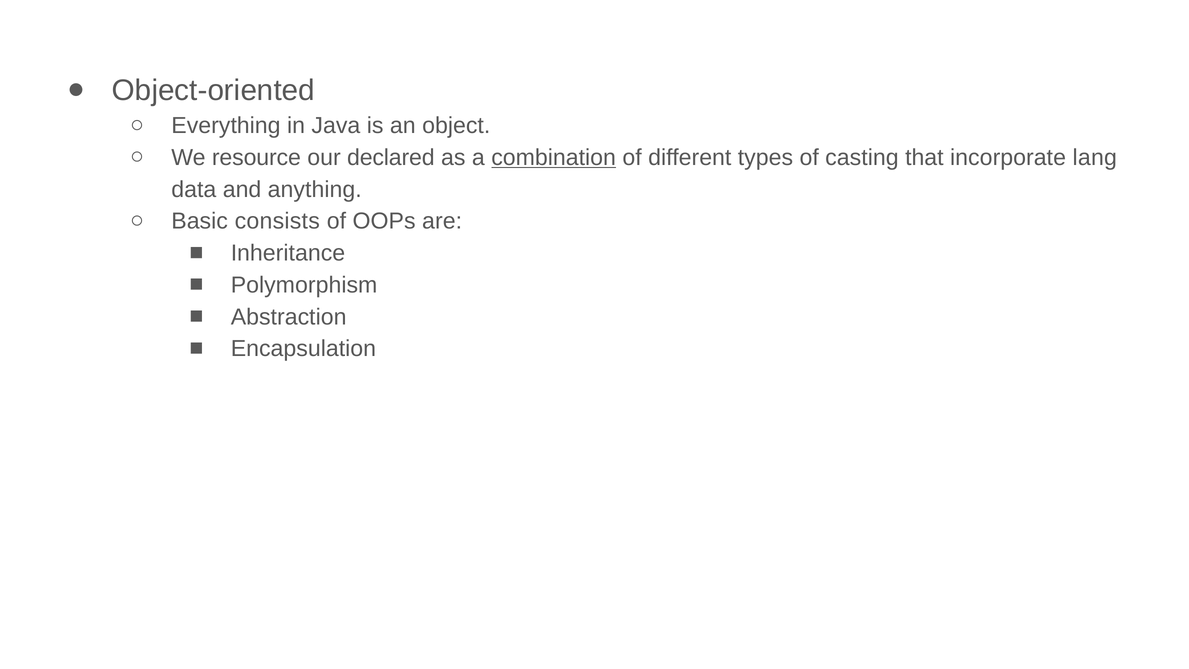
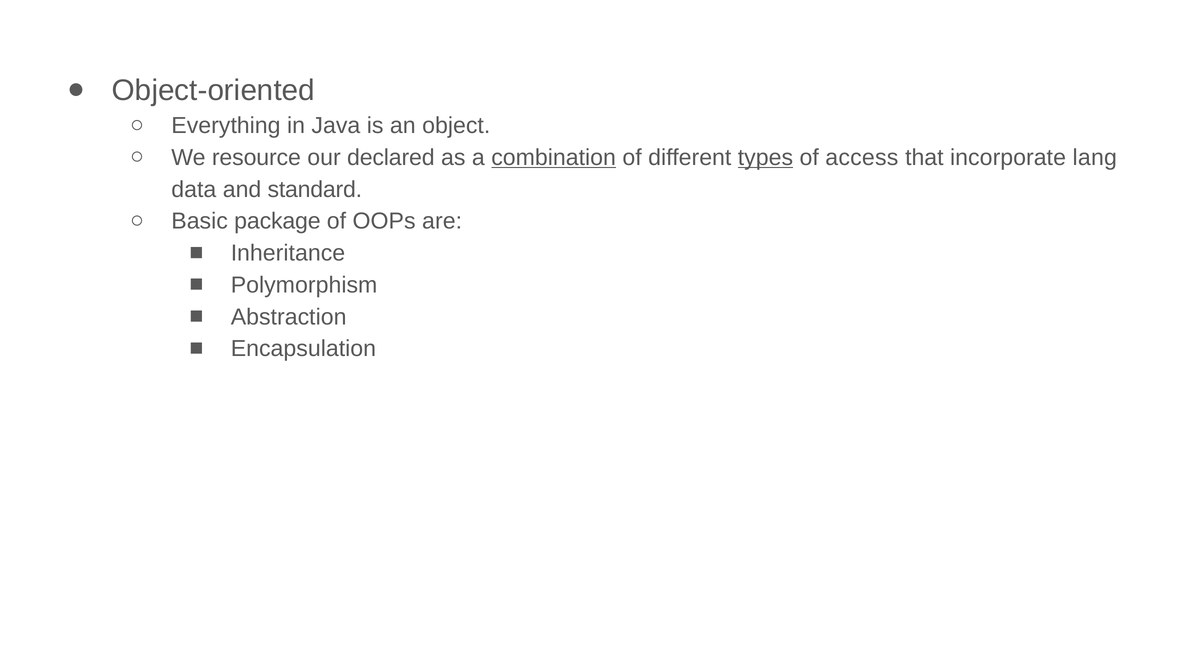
types underline: none -> present
casting: casting -> access
anything: anything -> standard
consists: consists -> package
